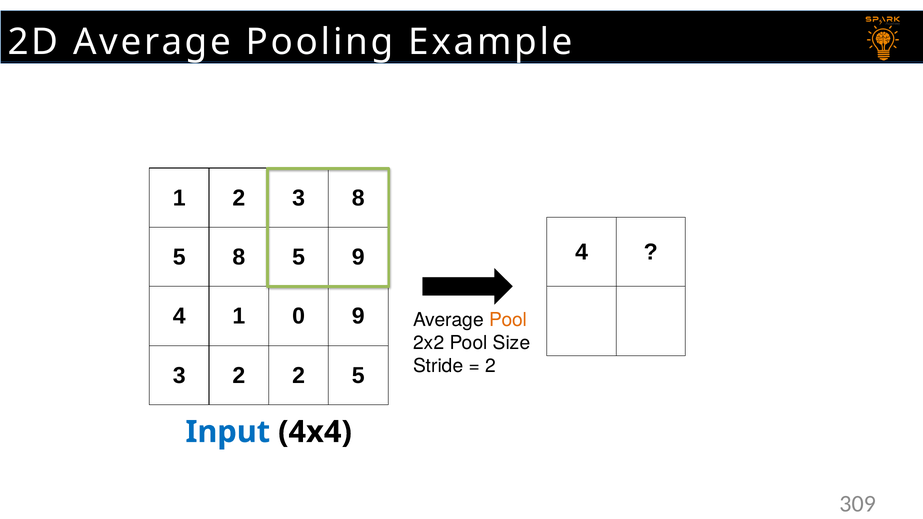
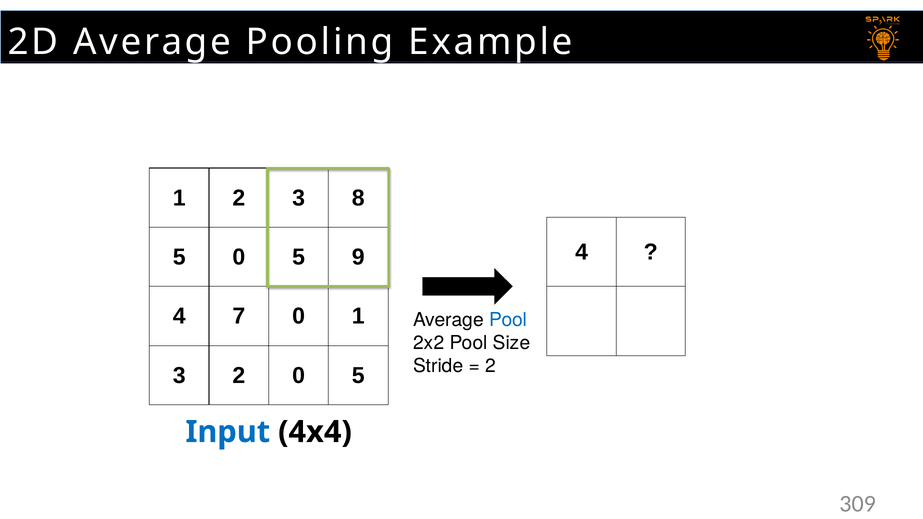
5 8: 8 -> 0
4 1: 1 -> 7
0 9: 9 -> 1
Pool at (508, 320) colour: orange -> blue
2 2: 2 -> 0
